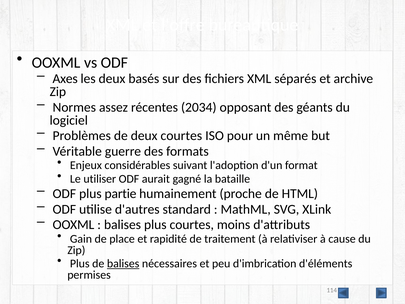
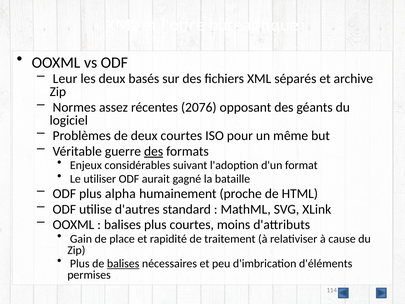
Axes: Axes -> Leur
2034: 2034 -> 2076
des at (154, 151) underline: none -> present
partie: partie -> alpha
